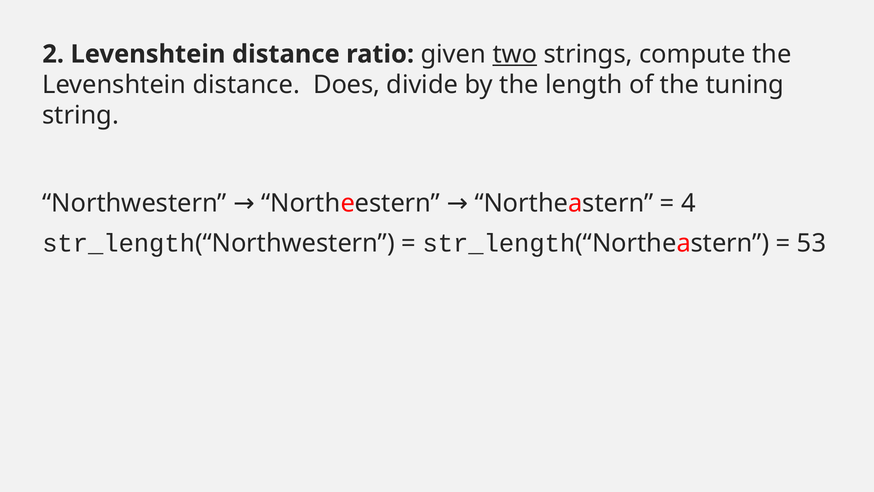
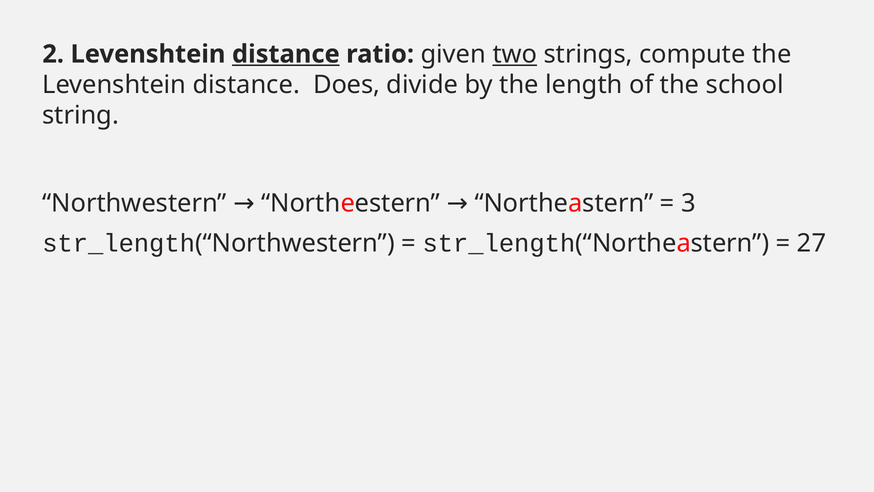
distance at (286, 54) underline: none -> present
tuning: tuning -> school
4: 4 -> 3
53: 53 -> 27
